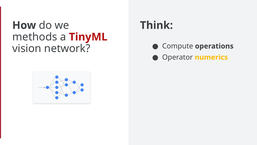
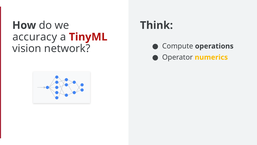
methods: methods -> accuracy
